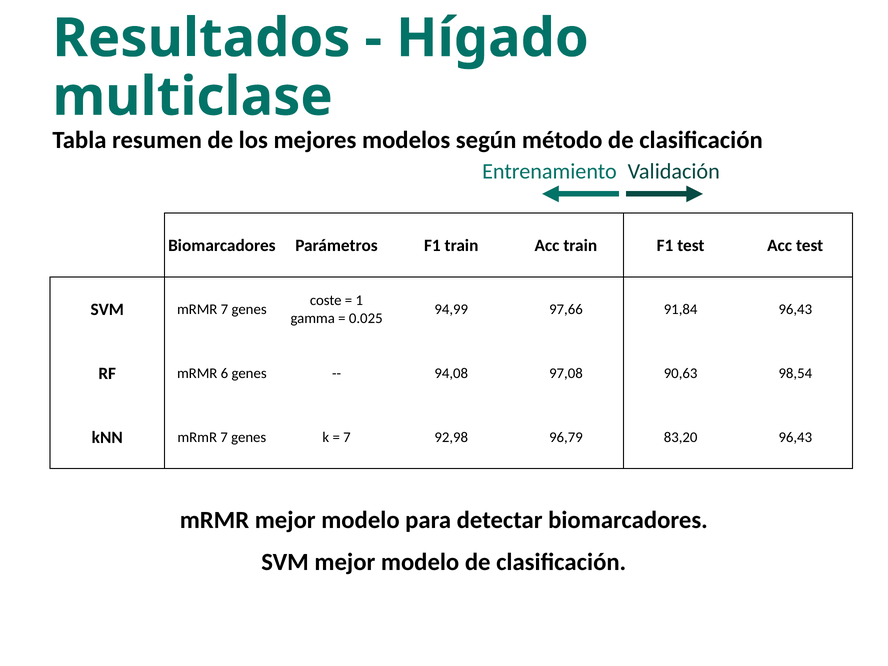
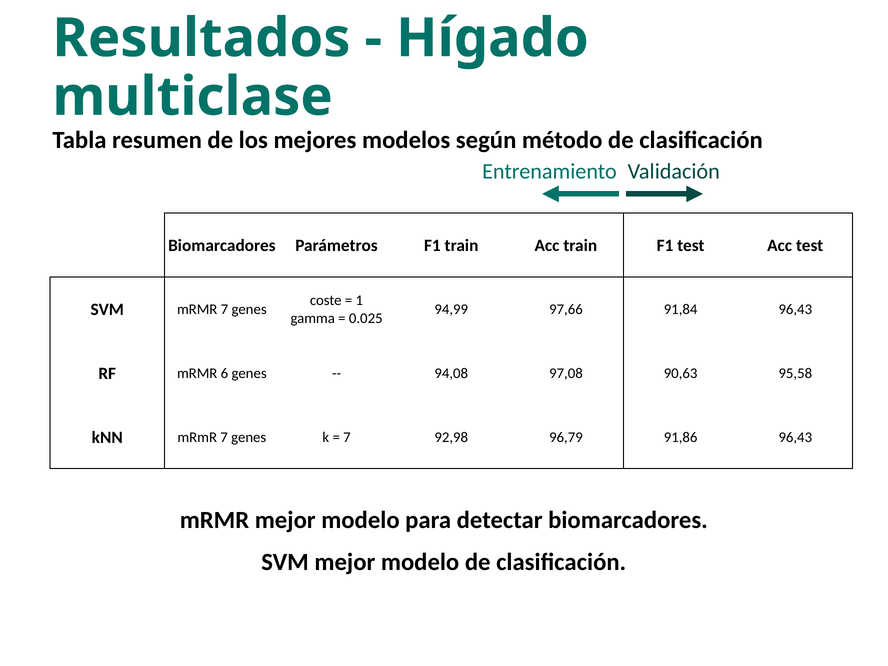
98,54: 98,54 -> 95,58
83,20: 83,20 -> 91,86
